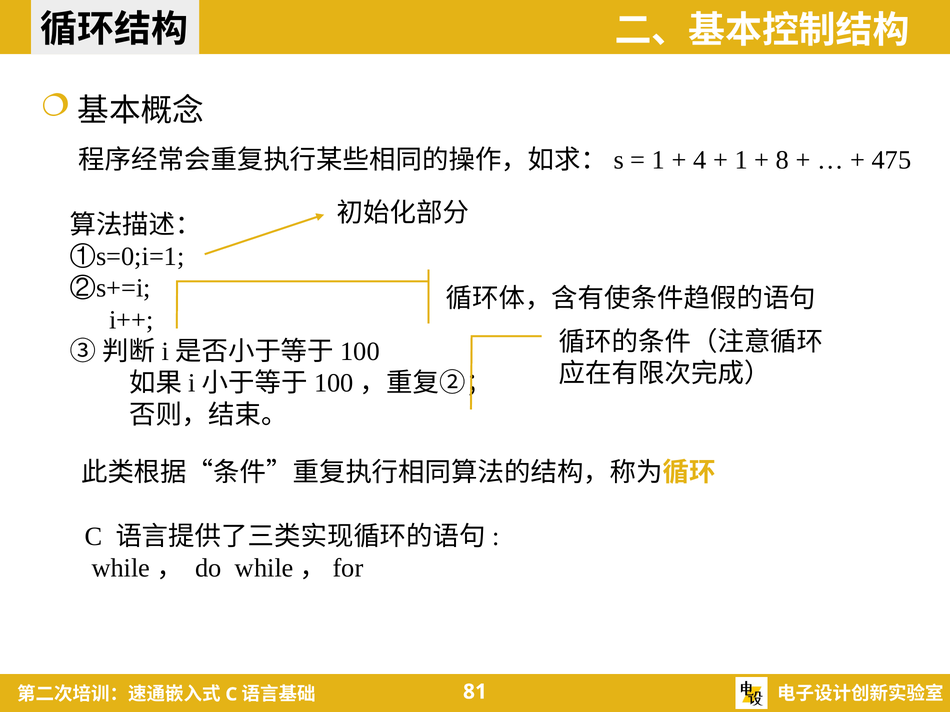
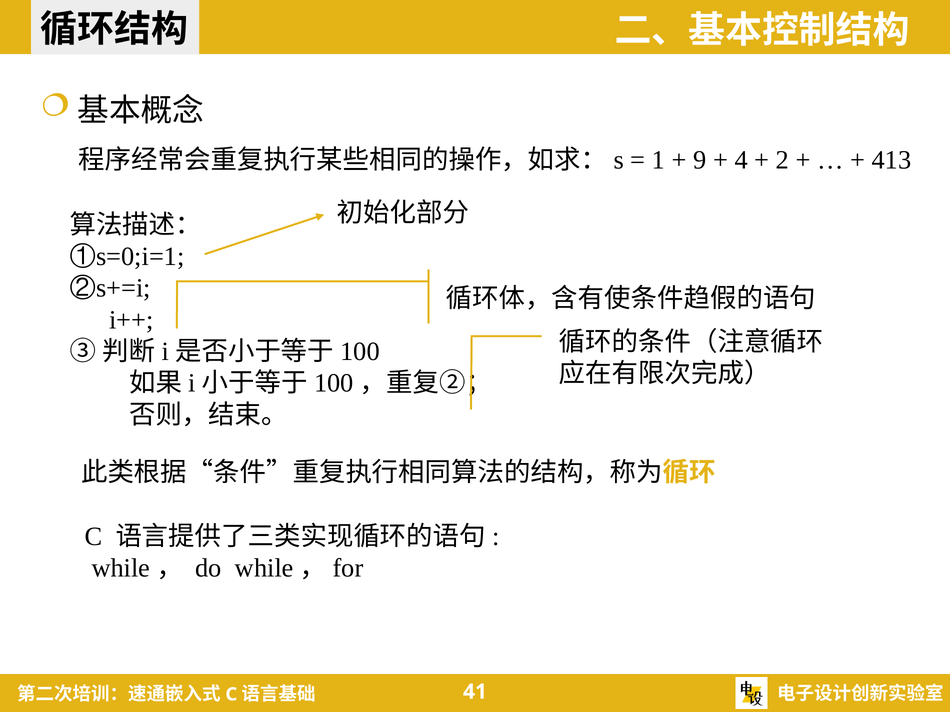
4: 4 -> 9
1 at (741, 160): 1 -> 4
8: 8 -> 2
475: 475 -> 413
81: 81 -> 41
